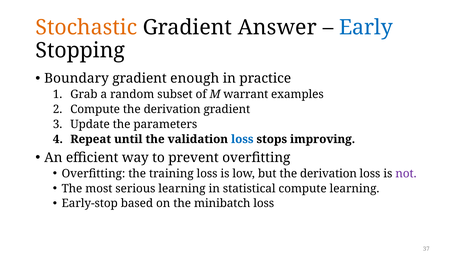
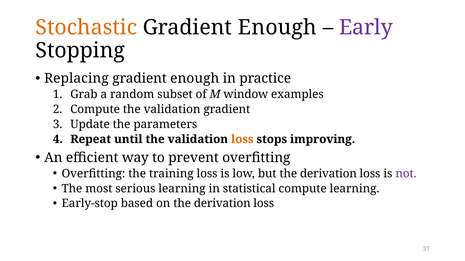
Answer at (277, 28): Answer -> Enough
Early colour: blue -> purple
Boundary: Boundary -> Replacing
warrant: warrant -> window
Compute the derivation: derivation -> validation
loss at (242, 140) colour: blue -> orange
on the minibatch: minibatch -> derivation
